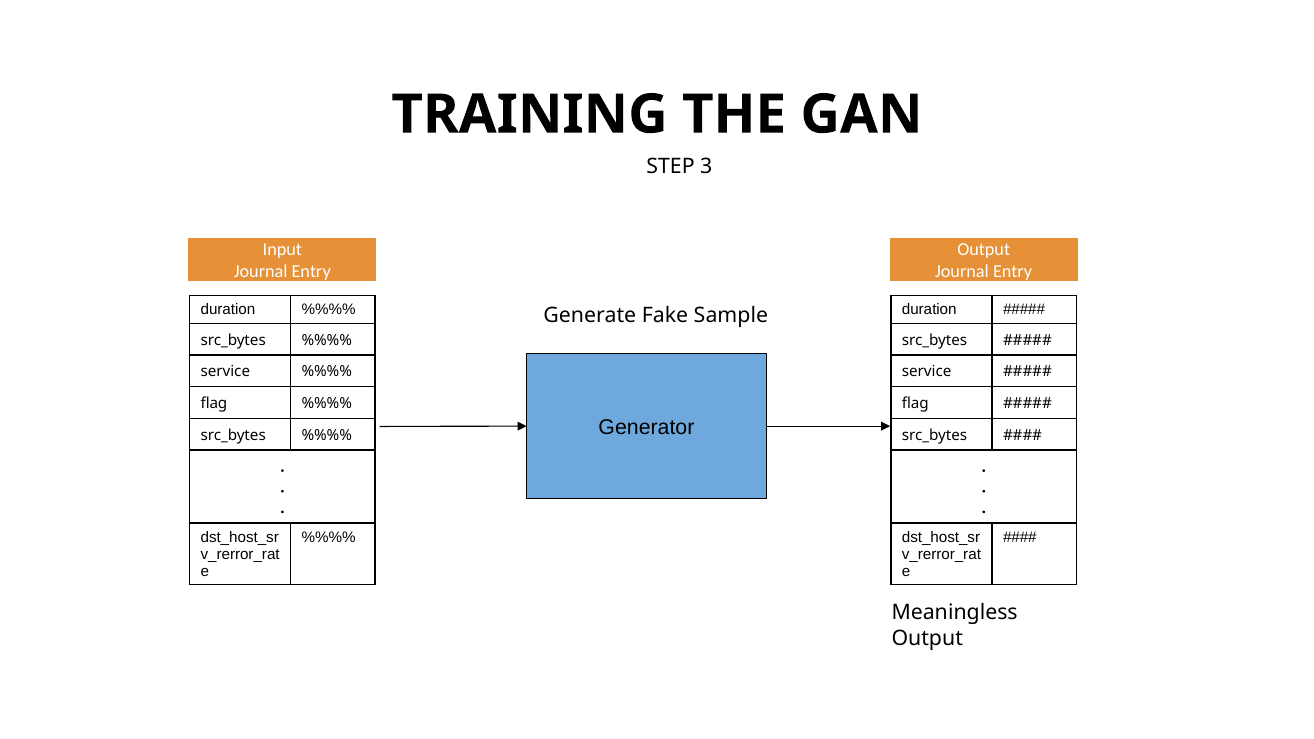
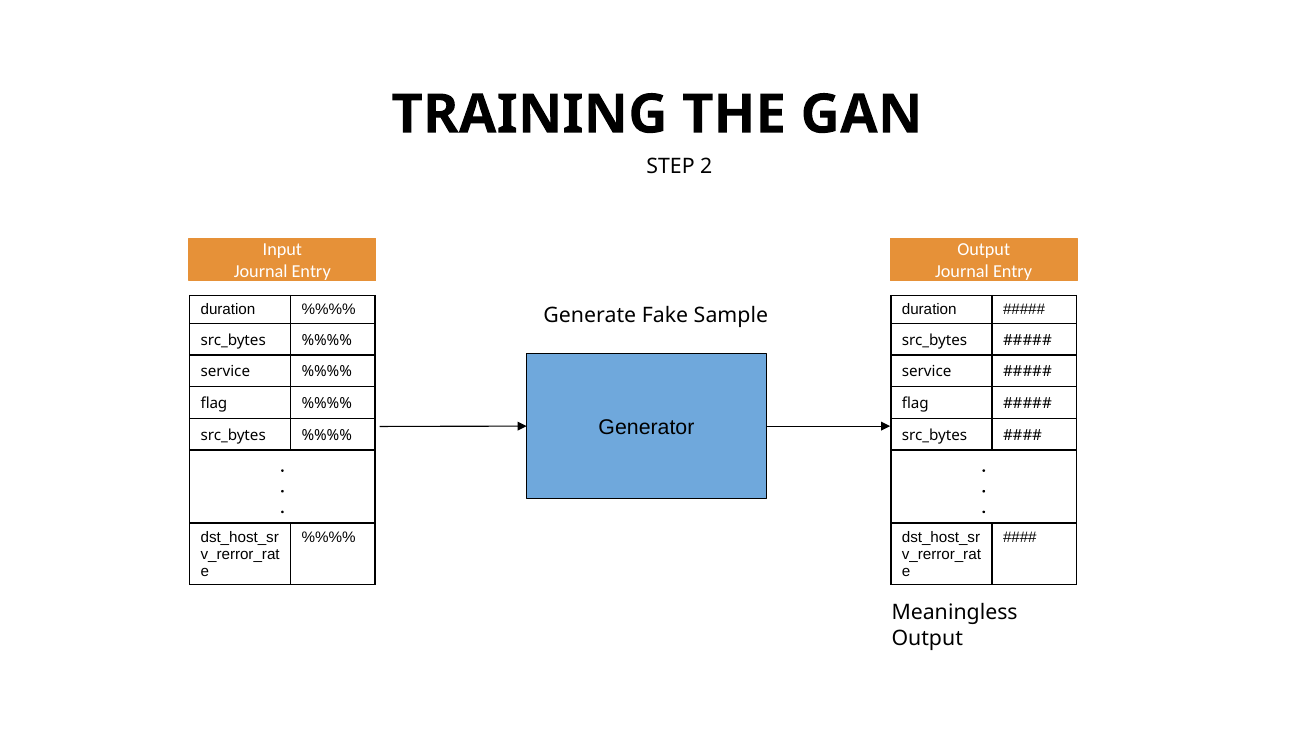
3: 3 -> 2
